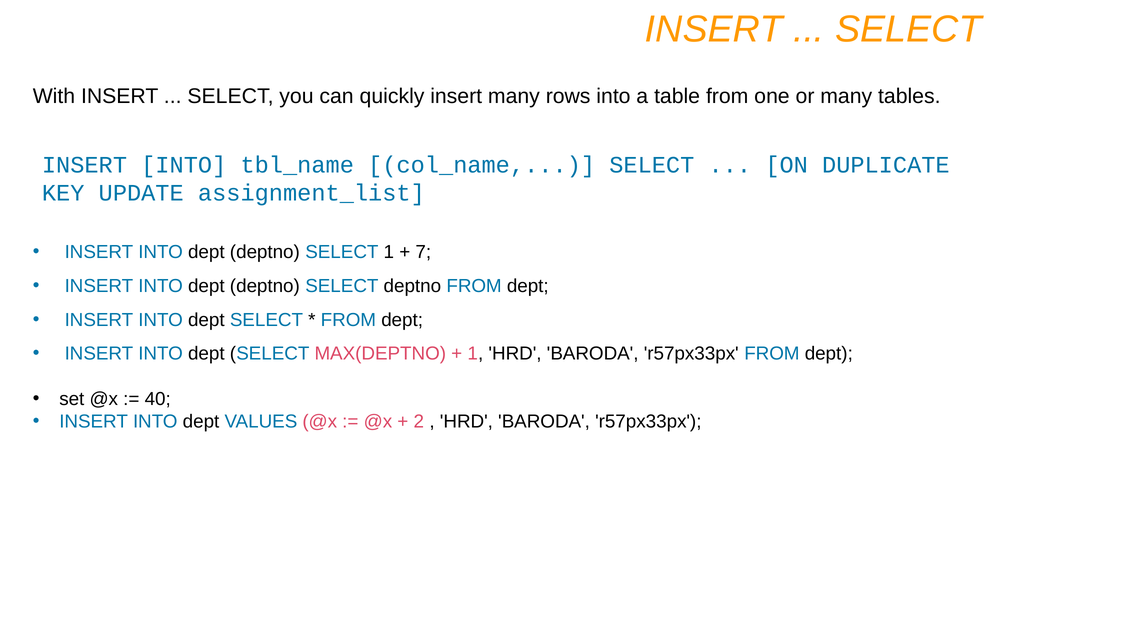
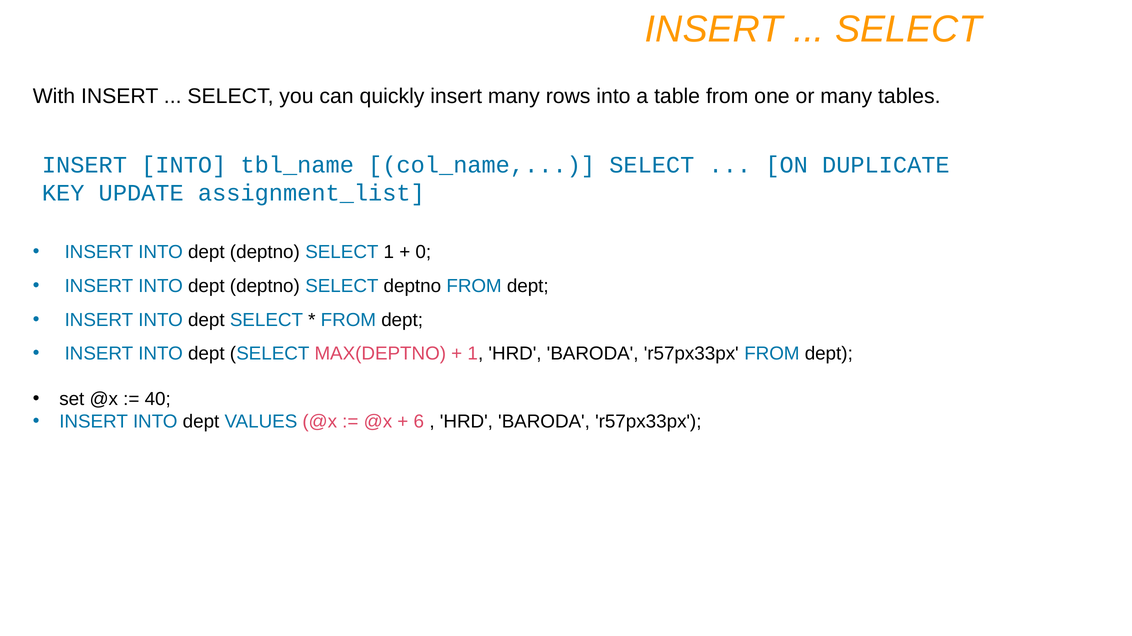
7: 7 -> 0
2: 2 -> 6
